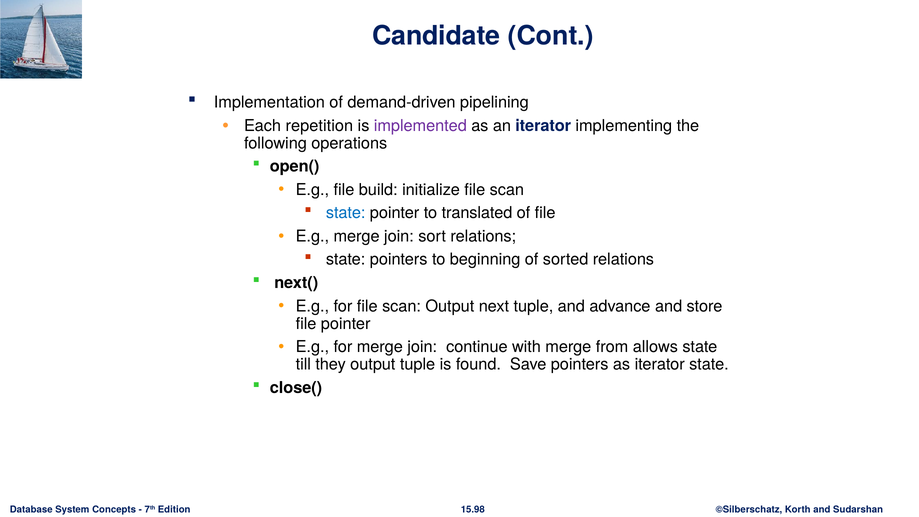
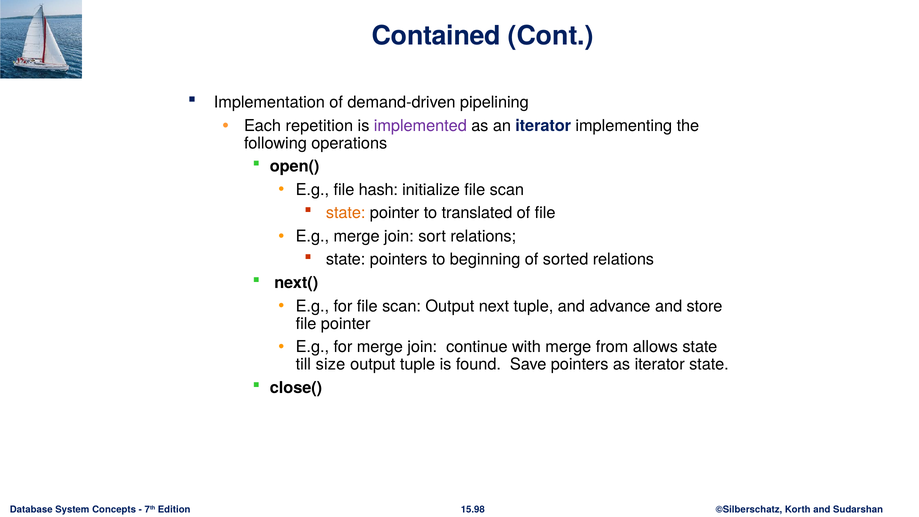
Candidate: Candidate -> Contained
build: build -> hash
state at (346, 213) colour: blue -> orange
they: they -> size
